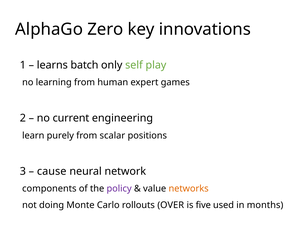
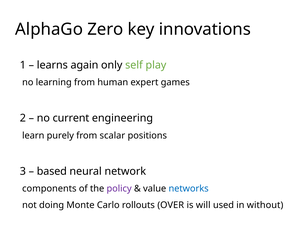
batch: batch -> again
cause: cause -> based
networks colour: orange -> blue
five: five -> will
months: months -> without
